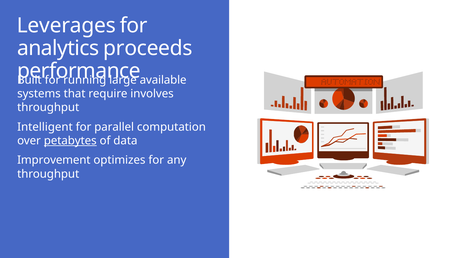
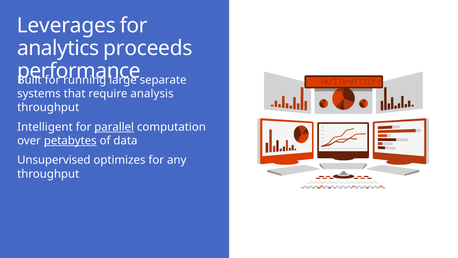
available: available -> separate
involves: involves -> analysis
parallel underline: none -> present
Improvement: Improvement -> Unsupervised
